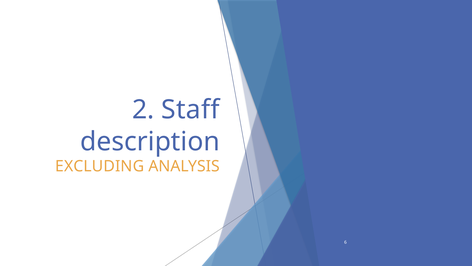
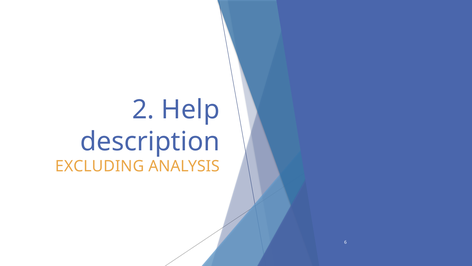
Staff: Staff -> Help
